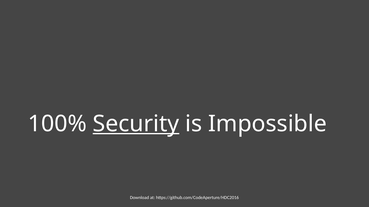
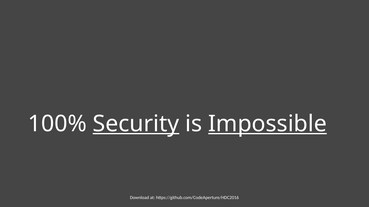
Impossible underline: none -> present
